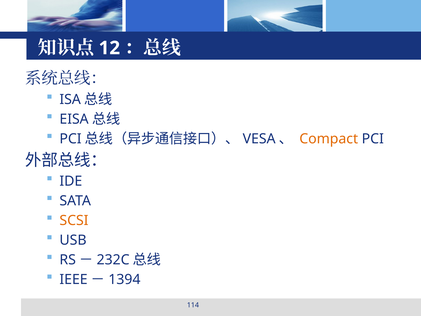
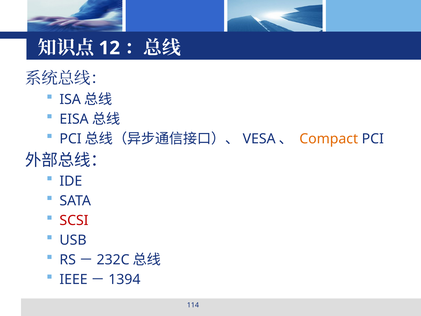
SCSI colour: orange -> red
